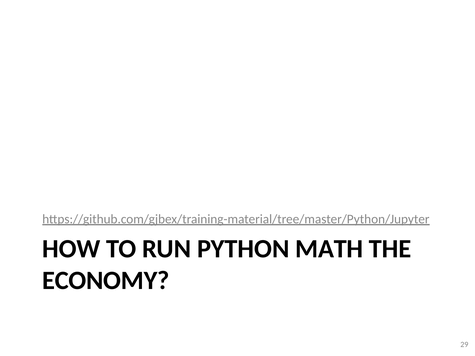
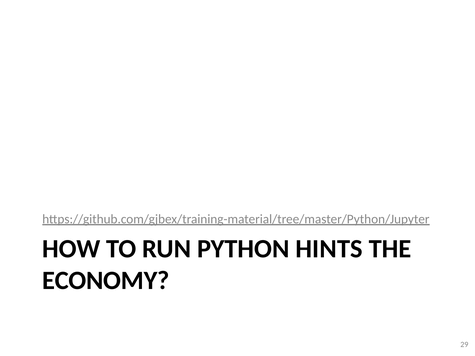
MATH: MATH -> HINTS
